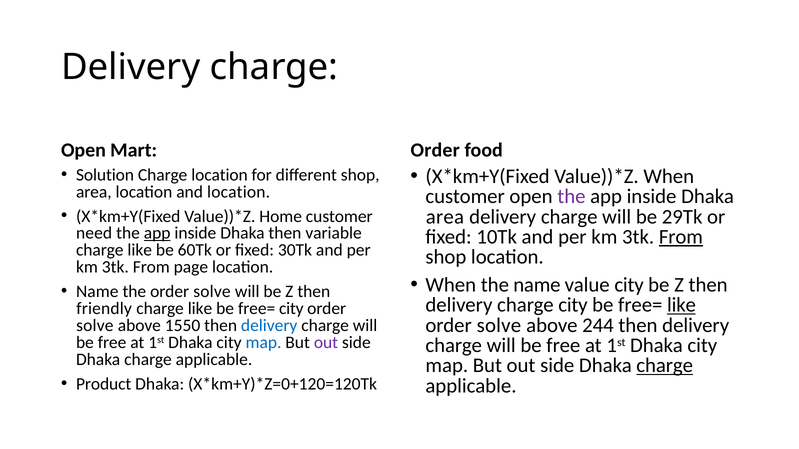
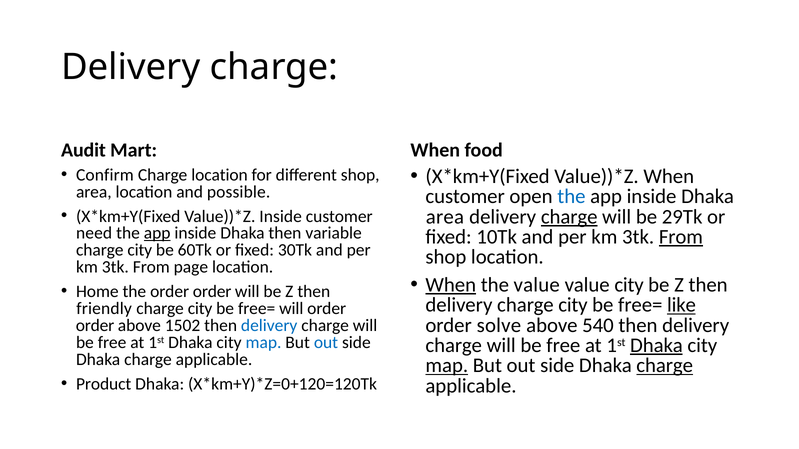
Open at (83, 150): Open -> Audit
Order at (435, 150): Order -> When
Solution: Solution -> Confirm
and location: location -> possible
the at (571, 197) colour: purple -> blue
Home at (281, 216): Home -> Inside
charge at (569, 217) underline: none -> present
like at (140, 250): like -> city
When at (451, 285) underline: none -> present
the name: name -> value
Name at (97, 292): Name -> Home
the order solve: solve -> order
like at (200, 309): like -> city
free= city: city -> will
244: 244 -> 540
solve at (95, 326): solve -> order
1550: 1550 -> 1502
out at (326, 343) colour: purple -> blue
Dhaka at (656, 346) underline: none -> present
map at (447, 366) underline: none -> present
